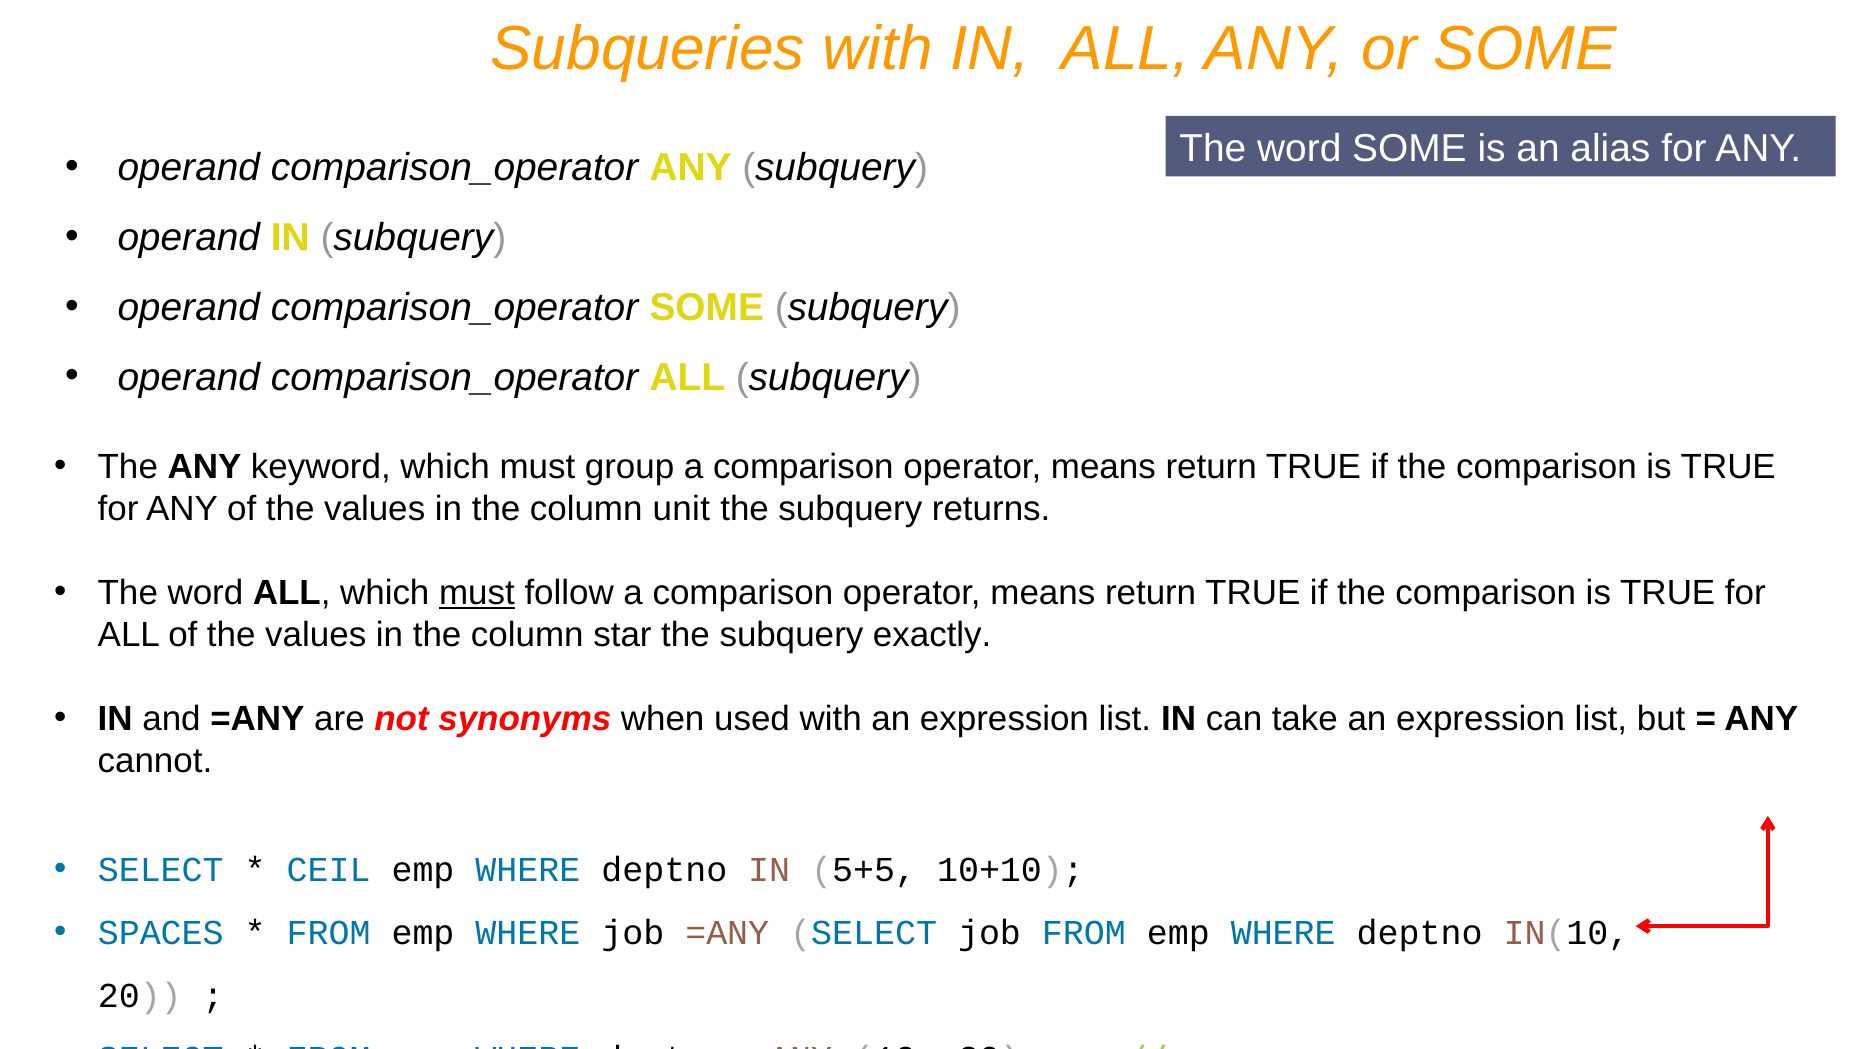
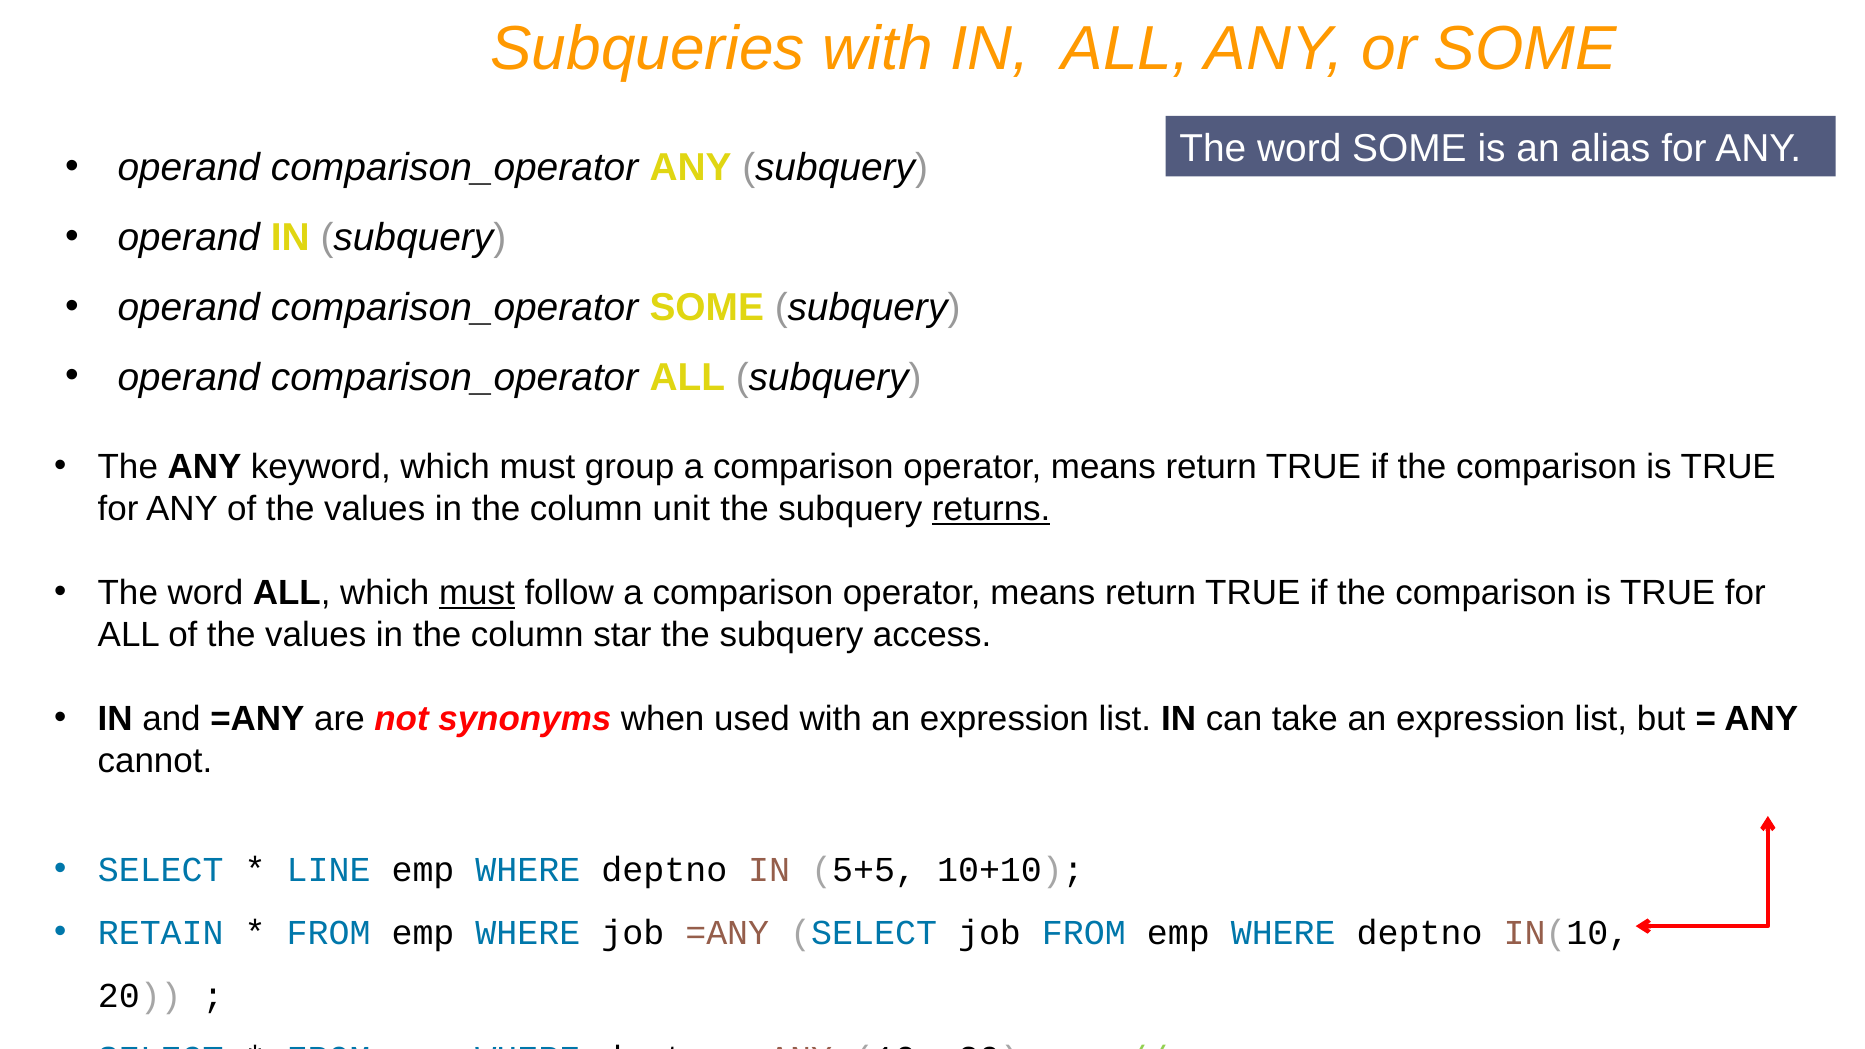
returns underline: none -> present
exactly: exactly -> access
CEIL: CEIL -> LINE
SPACES: SPACES -> RETAIN
